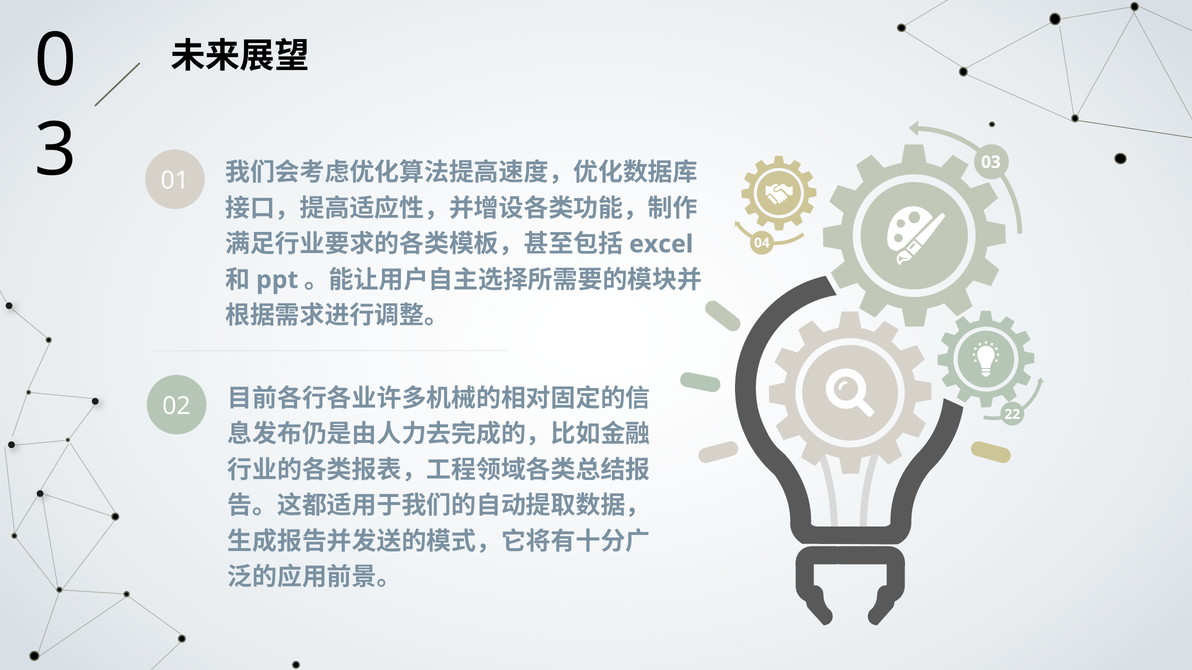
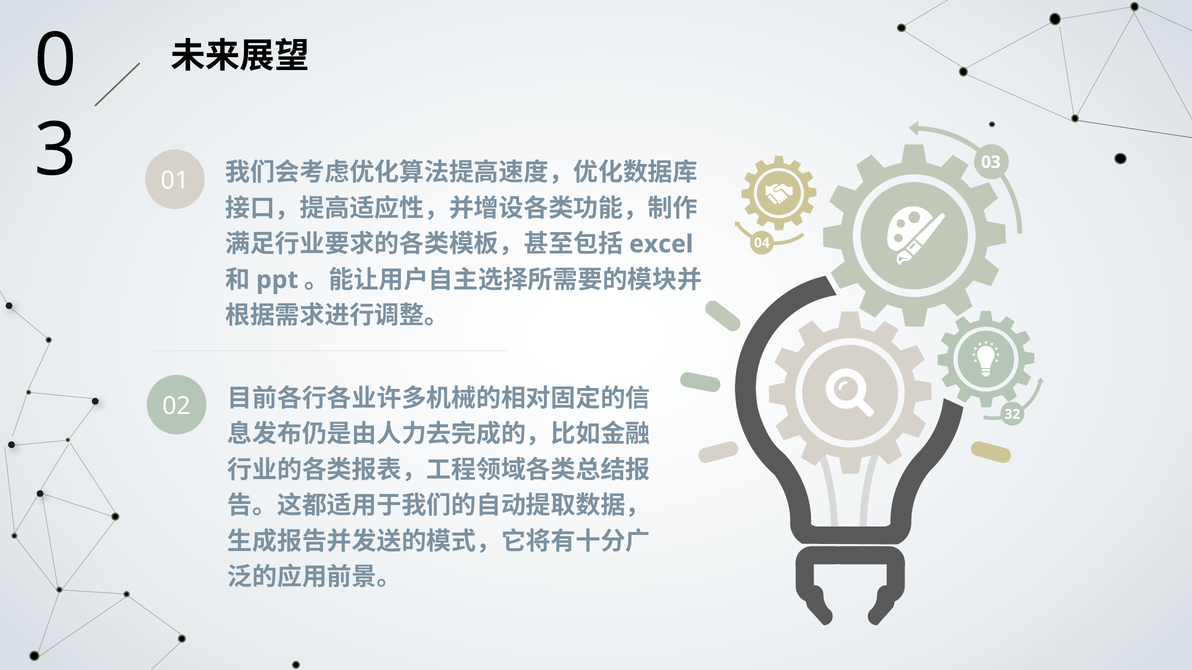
22: 22 -> 32
